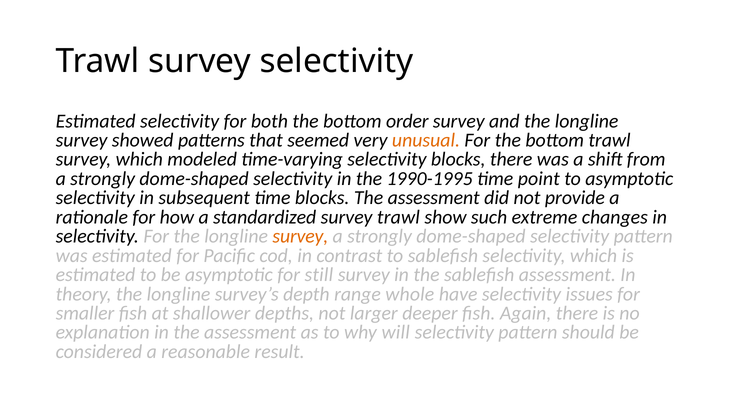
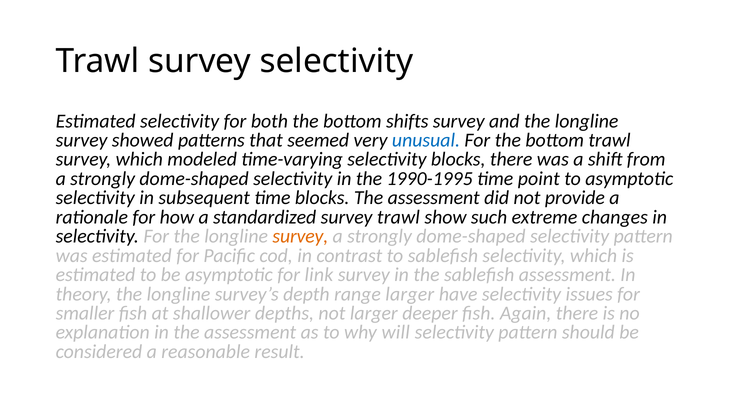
order: order -> shifts
unusual colour: orange -> blue
still: still -> link
range whole: whole -> larger
